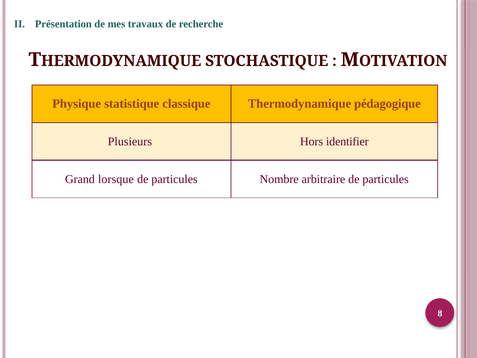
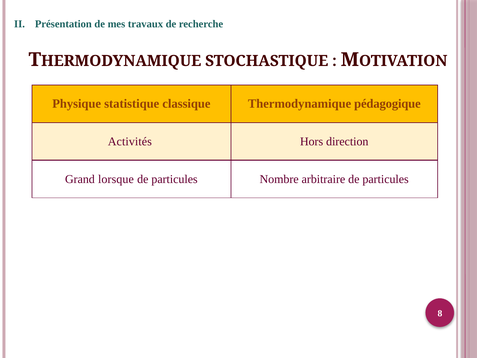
Plusieurs: Plusieurs -> Activités
identifier: identifier -> direction
